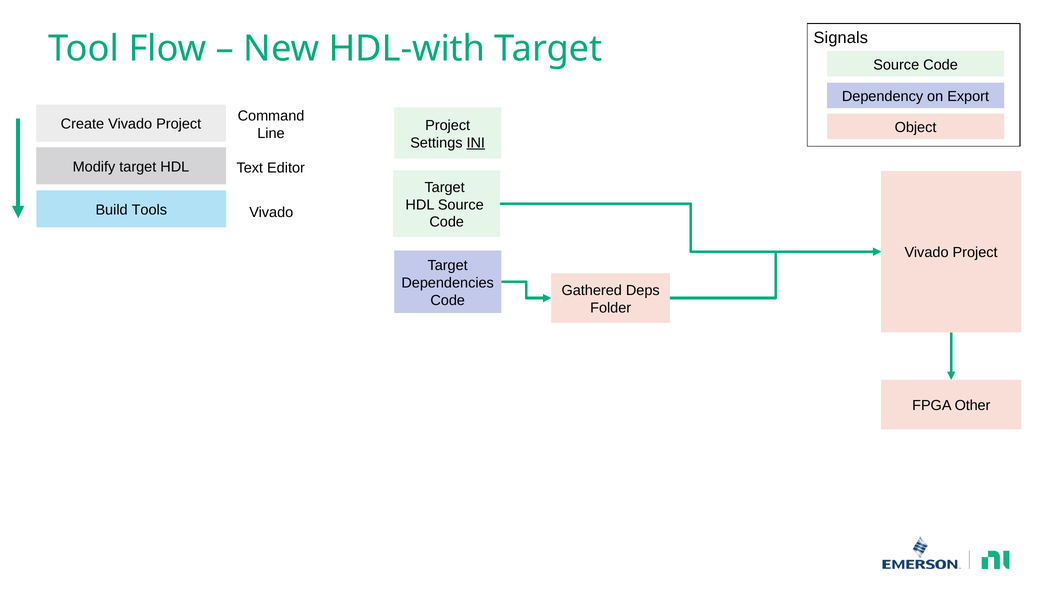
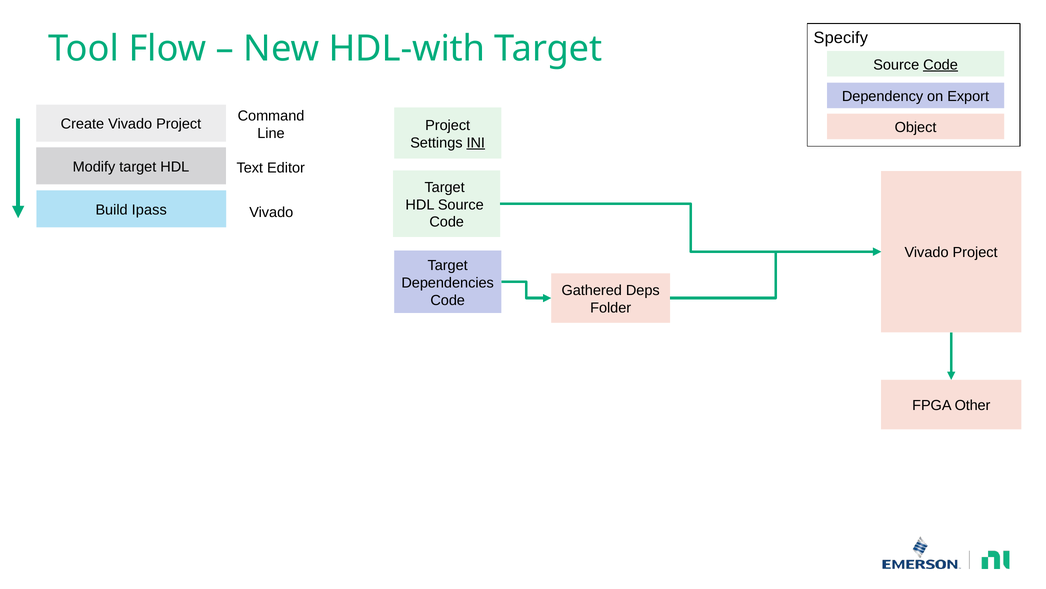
Signals: Signals -> Specify
Code at (941, 65) underline: none -> present
Tools: Tools -> Ipass
